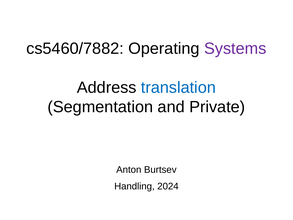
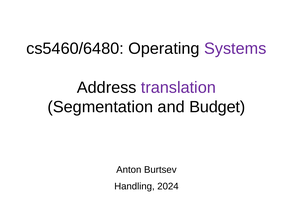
cs5460/7882: cs5460/7882 -> cs5460/6480
translation colour: blue -> purple
Private: Private -> Budget
